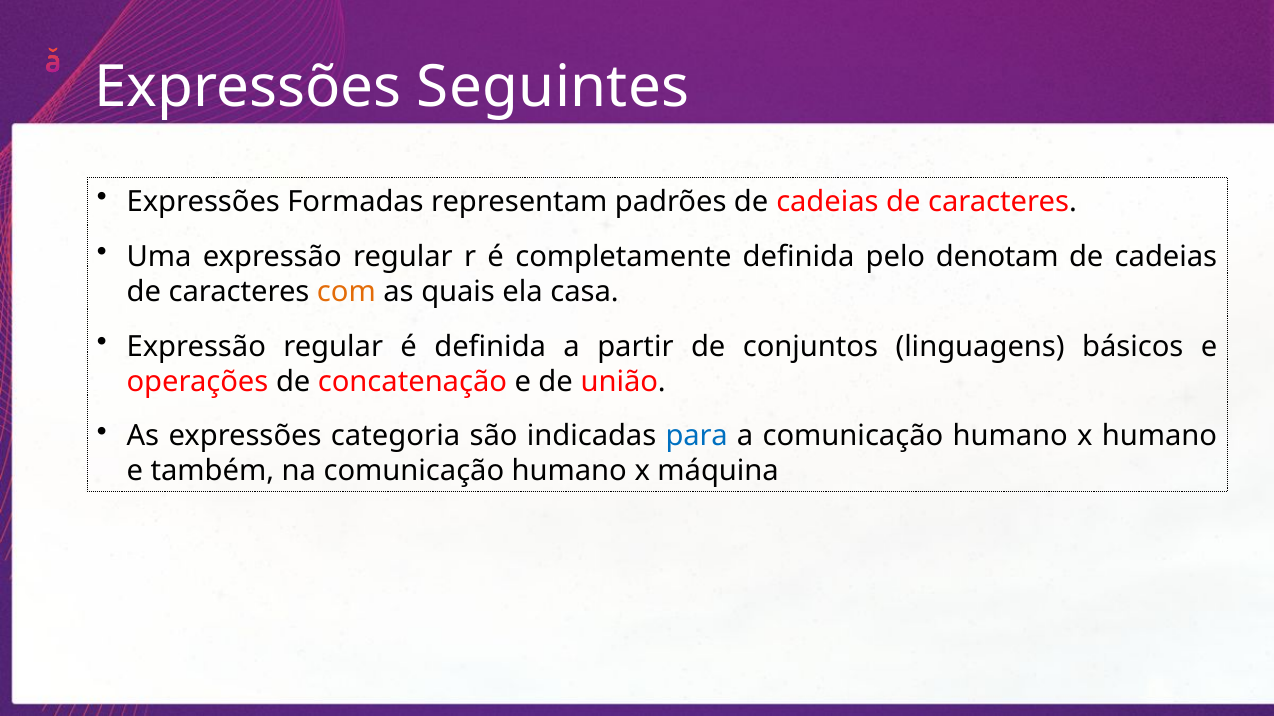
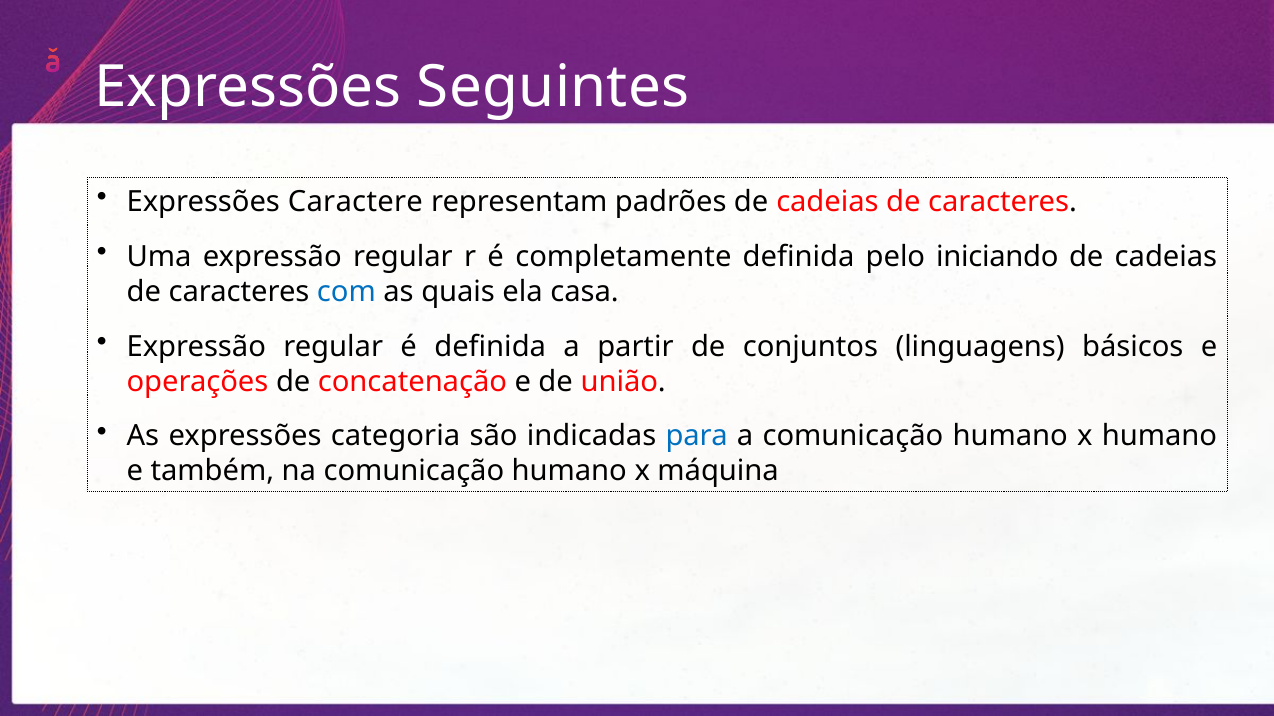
Formadas: Formadas -> Caractere
denotam: denotam -> iniciando
com colour: orange -> blue
